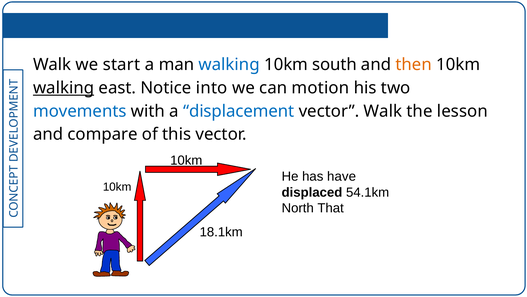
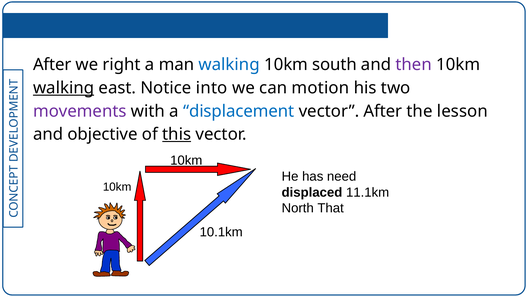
Walk at (52, 65): Walk -> After
start: start -> right
then colour: orange -> purple
movements colour: blue -> purple
vector Walk: Walk -> After
compare: compare -> objective
this underline: none -> present
have: have -> need
54.1km: 54.1km -> 11.1km
18.1km: 18.1km -> 10.1km
